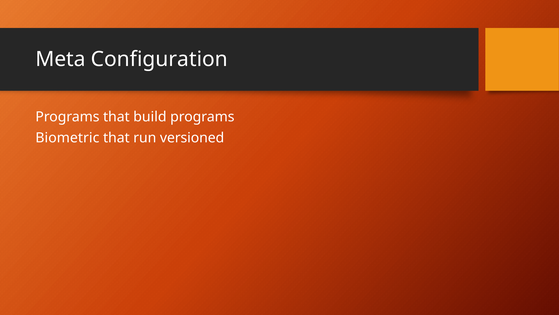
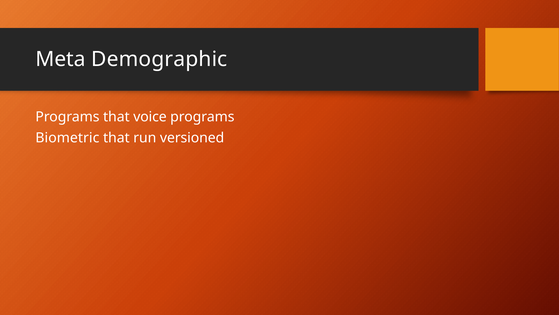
Configuration: Configuration -> Demographic
build: build -> voice
